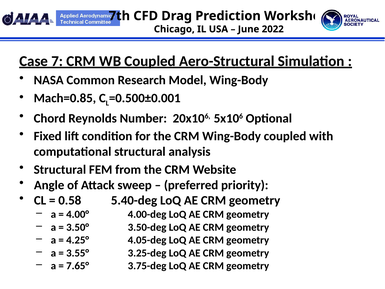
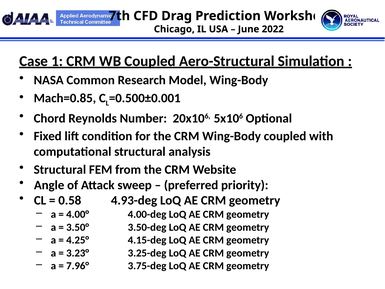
7: 7 -> 1
5.40-deg: 5.40-deg -> 4.93-deg
4.05-deg: 4.05-deg -> 4.15-deg
3.55°: 3.55° -> 3.23°
7.65°: 7.65° -> 7.96°
